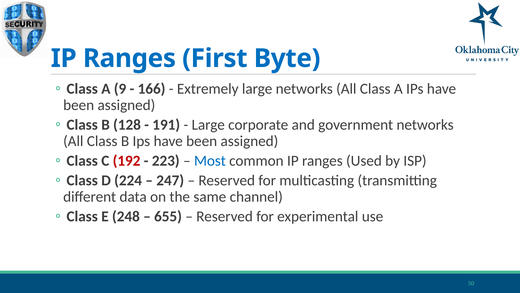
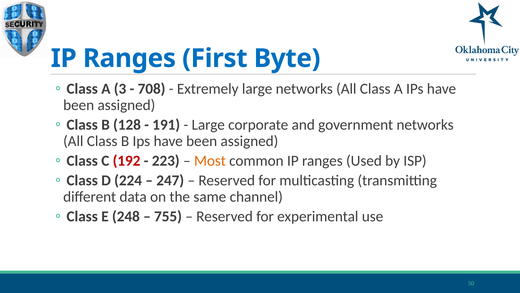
9: 9 -> 3
166: 166 -> 708
Most colour: blue -> orange
655: 655 -> 755
